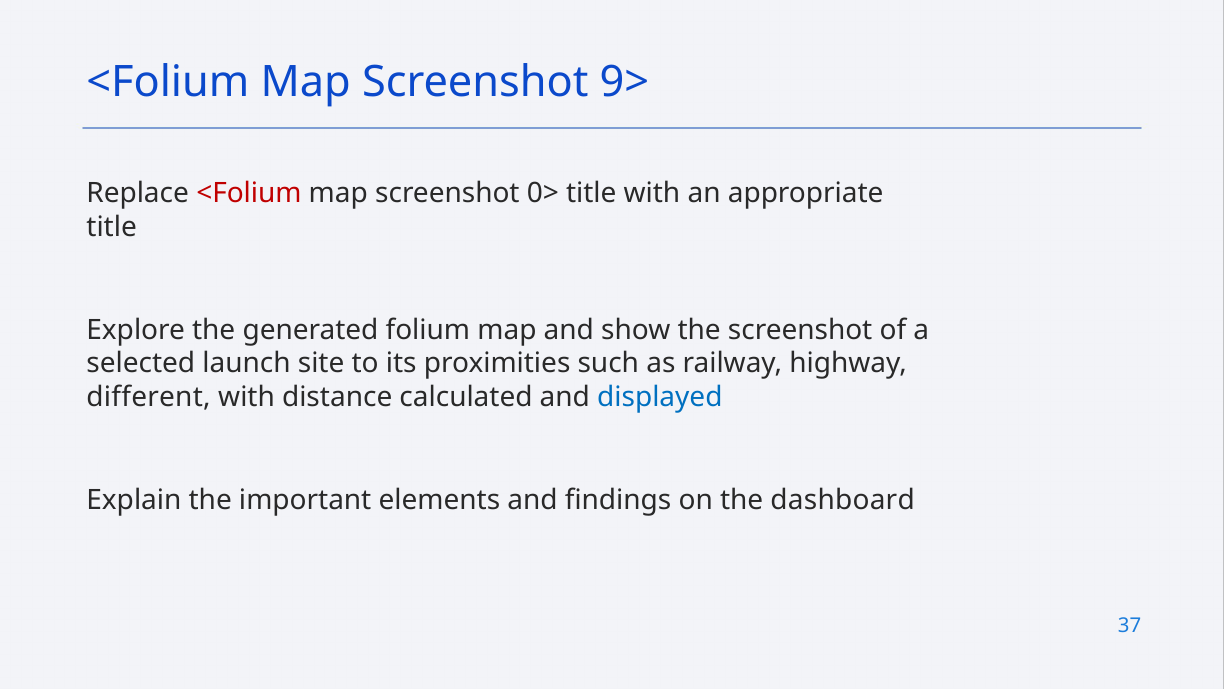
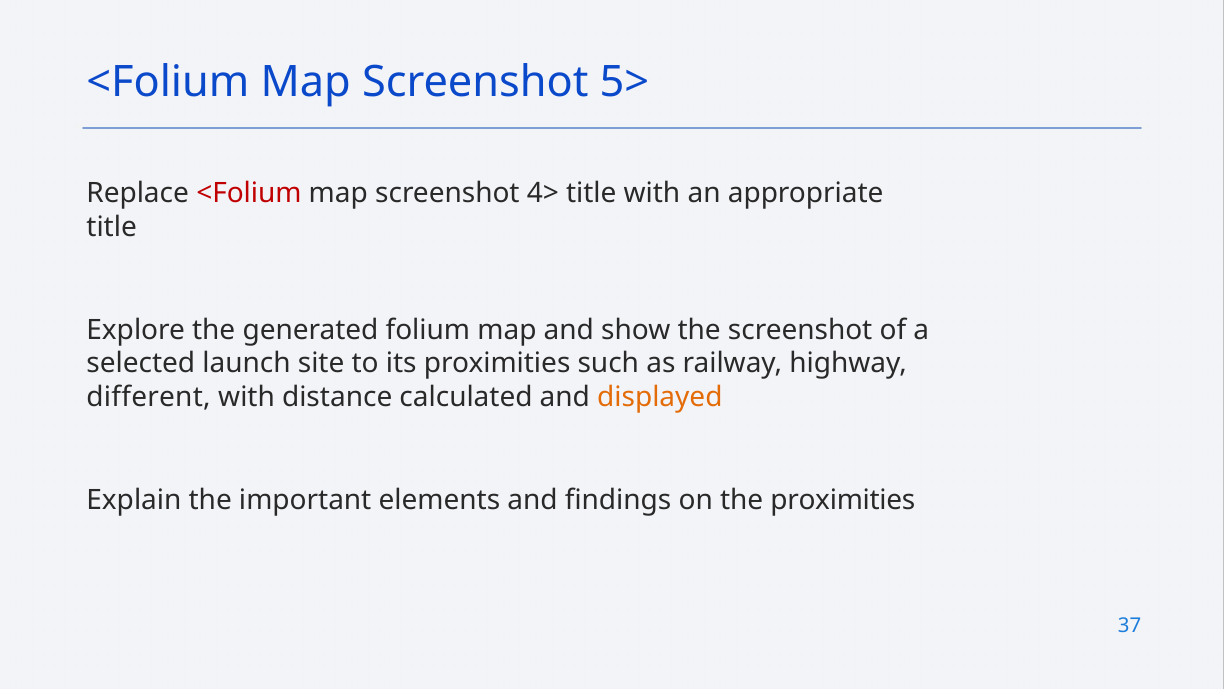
9>: 9> -> 5>
0>: 0> -> 4>
displayed colour: blue -> orange
the dashboard: dashboard -> proximities
